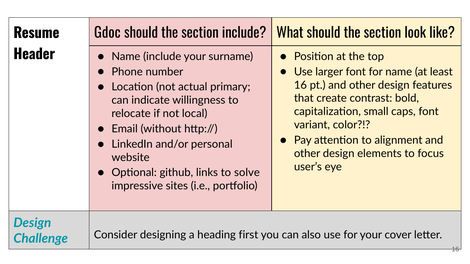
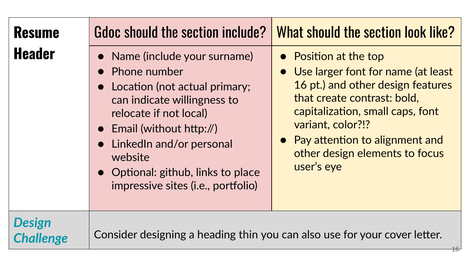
solve: solve -> place
first: first -> thin
